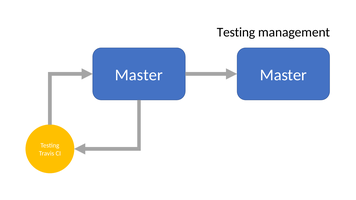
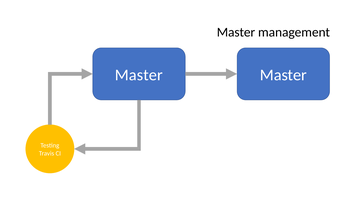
Testing at (236, 32): Testing -> Master
